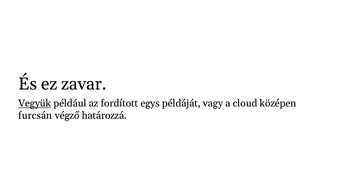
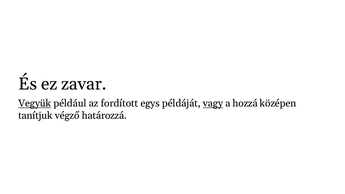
vagy underline: none -> present
cloud: cloud -> hozzá
furcsán: furcsán -> tanítjuk
